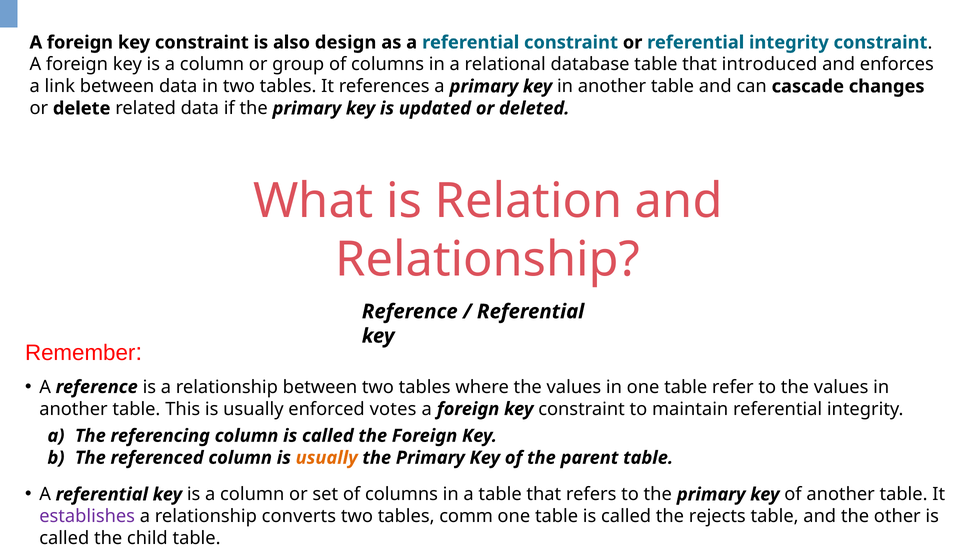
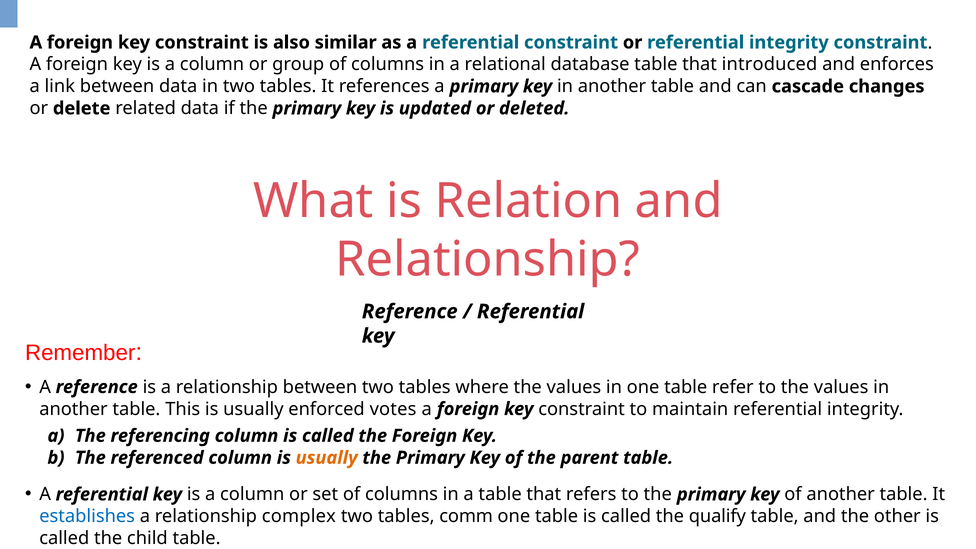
design: design -> similar
establishes colour: purple -> blue
converts: converts -> complex
rejects: rejects -> qualify
